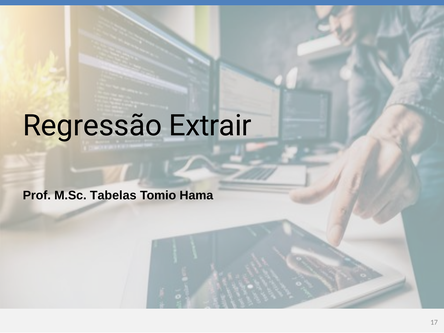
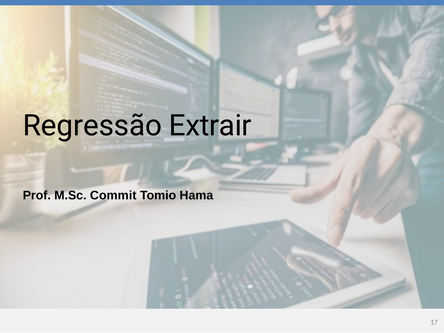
Tabelas: Tabelas -> Commit
